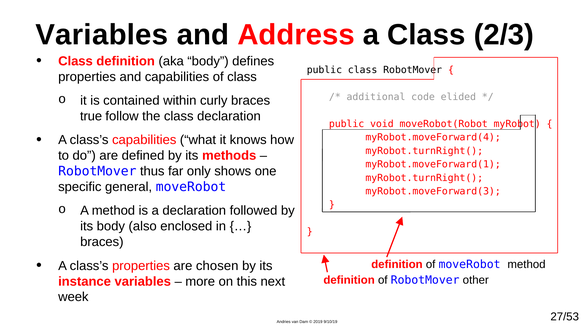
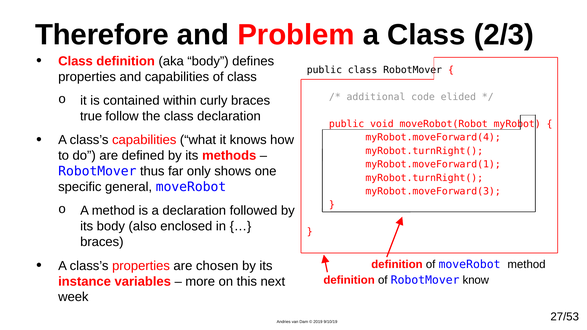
Variables at (102, 35): Variables -> Therefore
Address: Address -> Problem
other: other -> know
